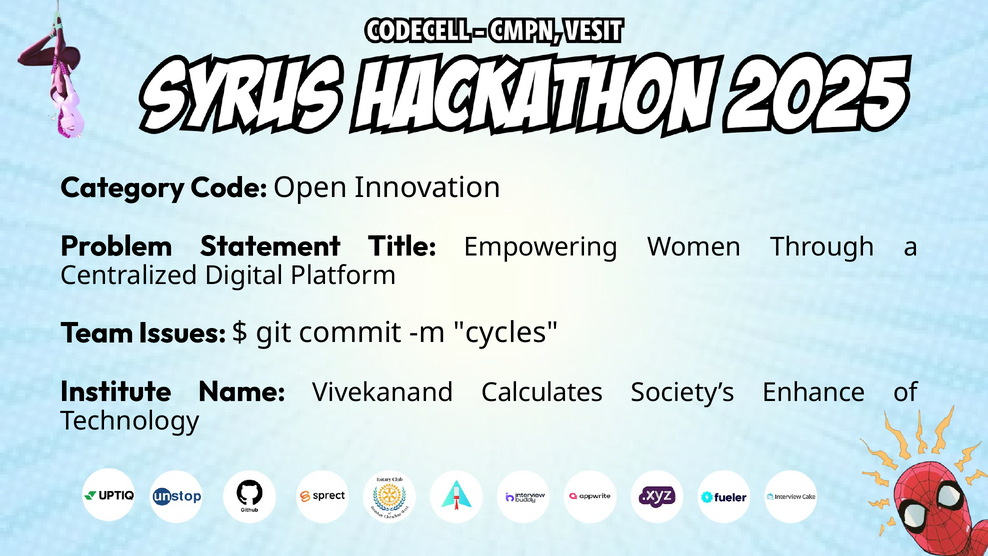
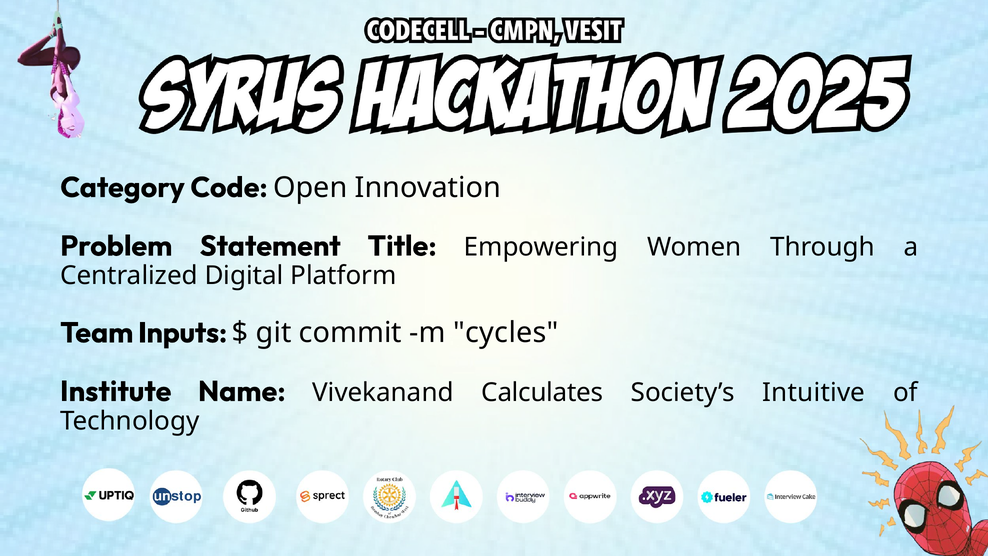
Issues: Issues -> Inputs
Enhance: Enhance -> Intuitive
